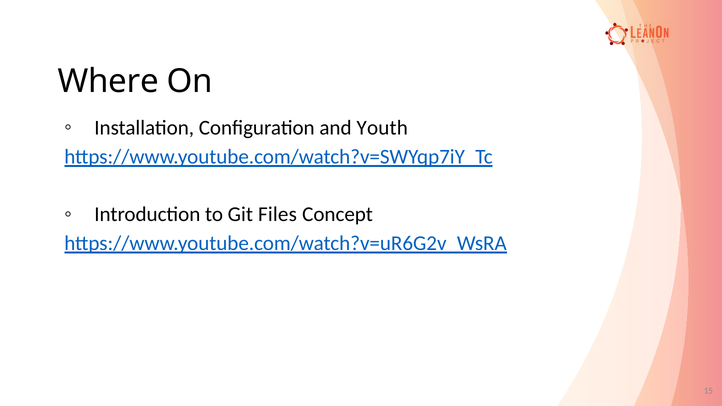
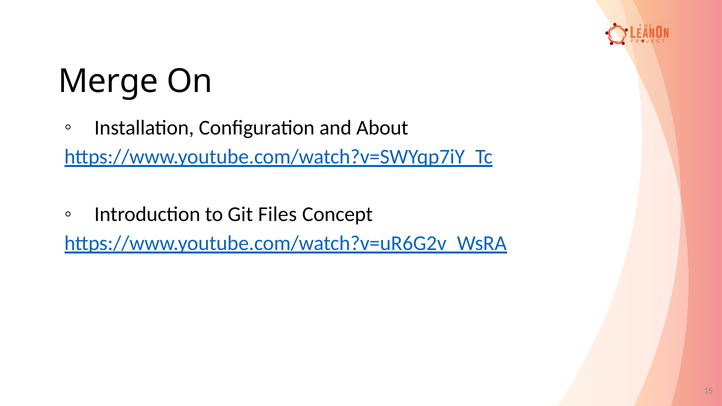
Where: Where -> Merge
Youth: Youth -> About
